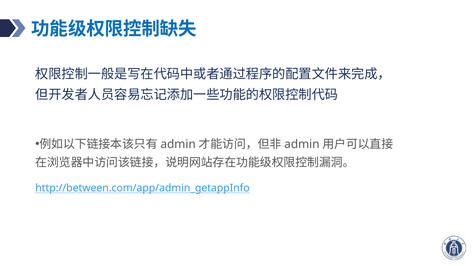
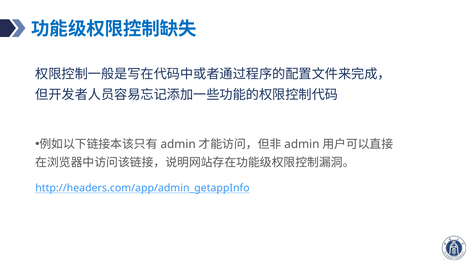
http://between.com/app/admin_getappInfo: http://between.com/app/admin_getappInfo -> http://headers.com/app/admin_getappInfo
